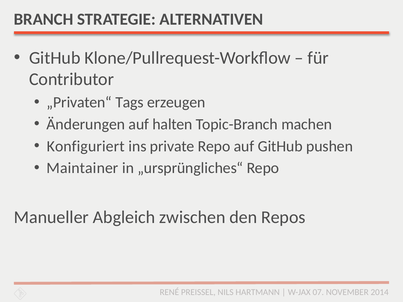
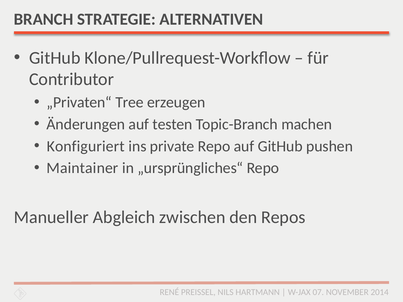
Tags: Tags -> Tree
halten: halten -> testen
